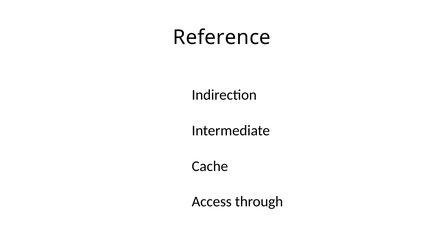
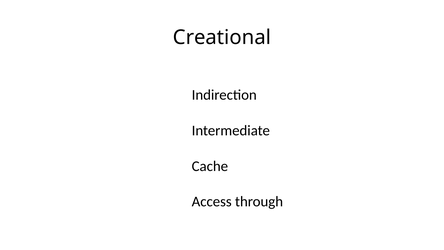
Reference: Reference -> Creational
